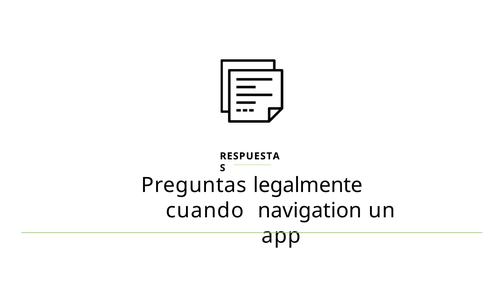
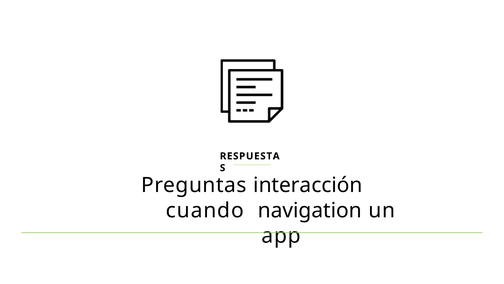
legalmente: legalmente -> interacción
